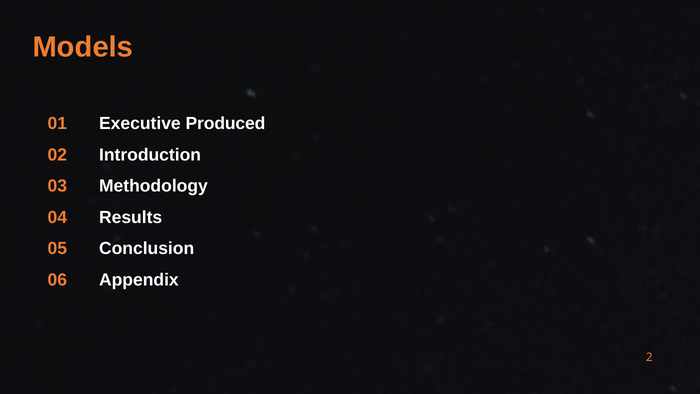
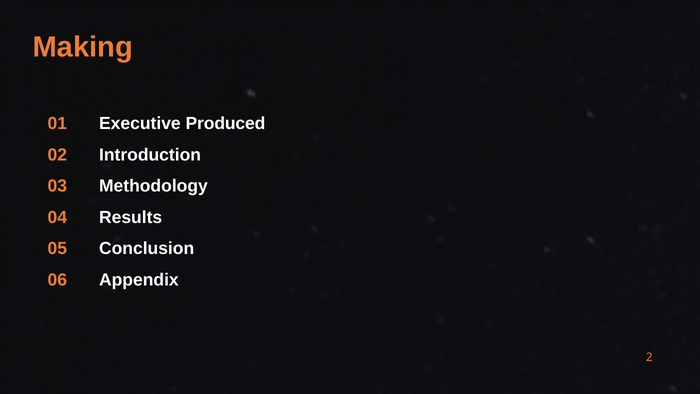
Models: Models -> Making
